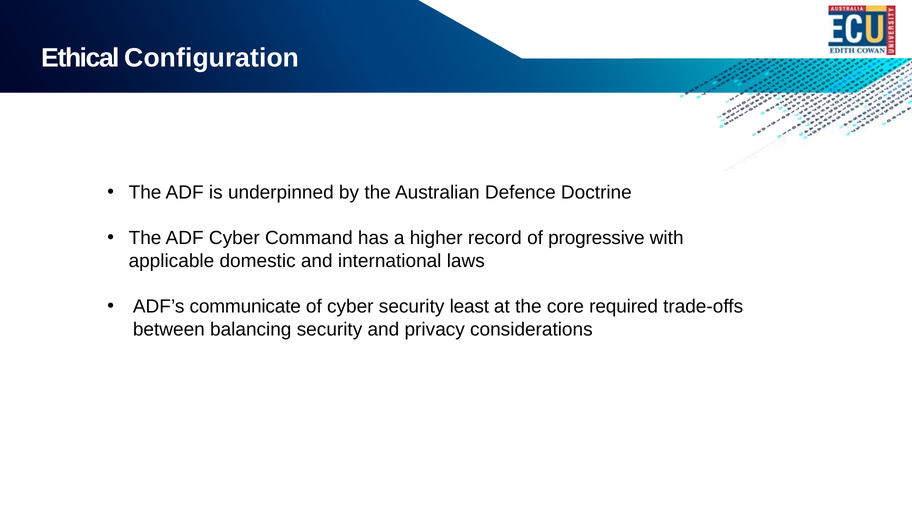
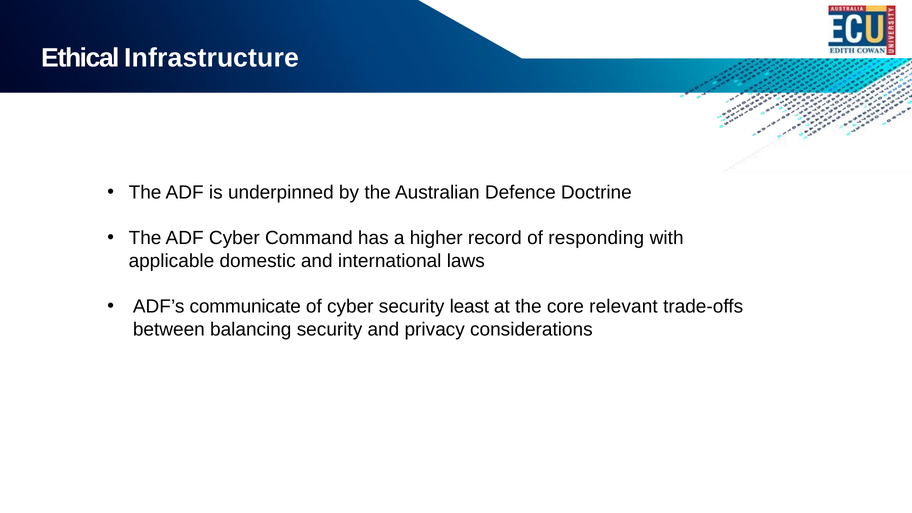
Configuration: Configuration -> Infrastructure
progressive: progressive -> responding
required: required -> relevant
